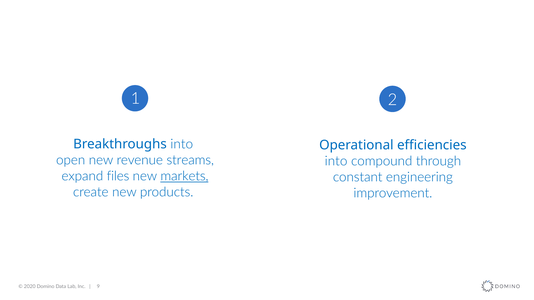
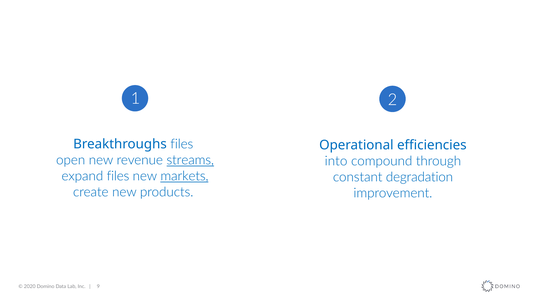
Breakthroughs into: into -> files
streams underline: none -> present
engineering: engineering -> degradation
